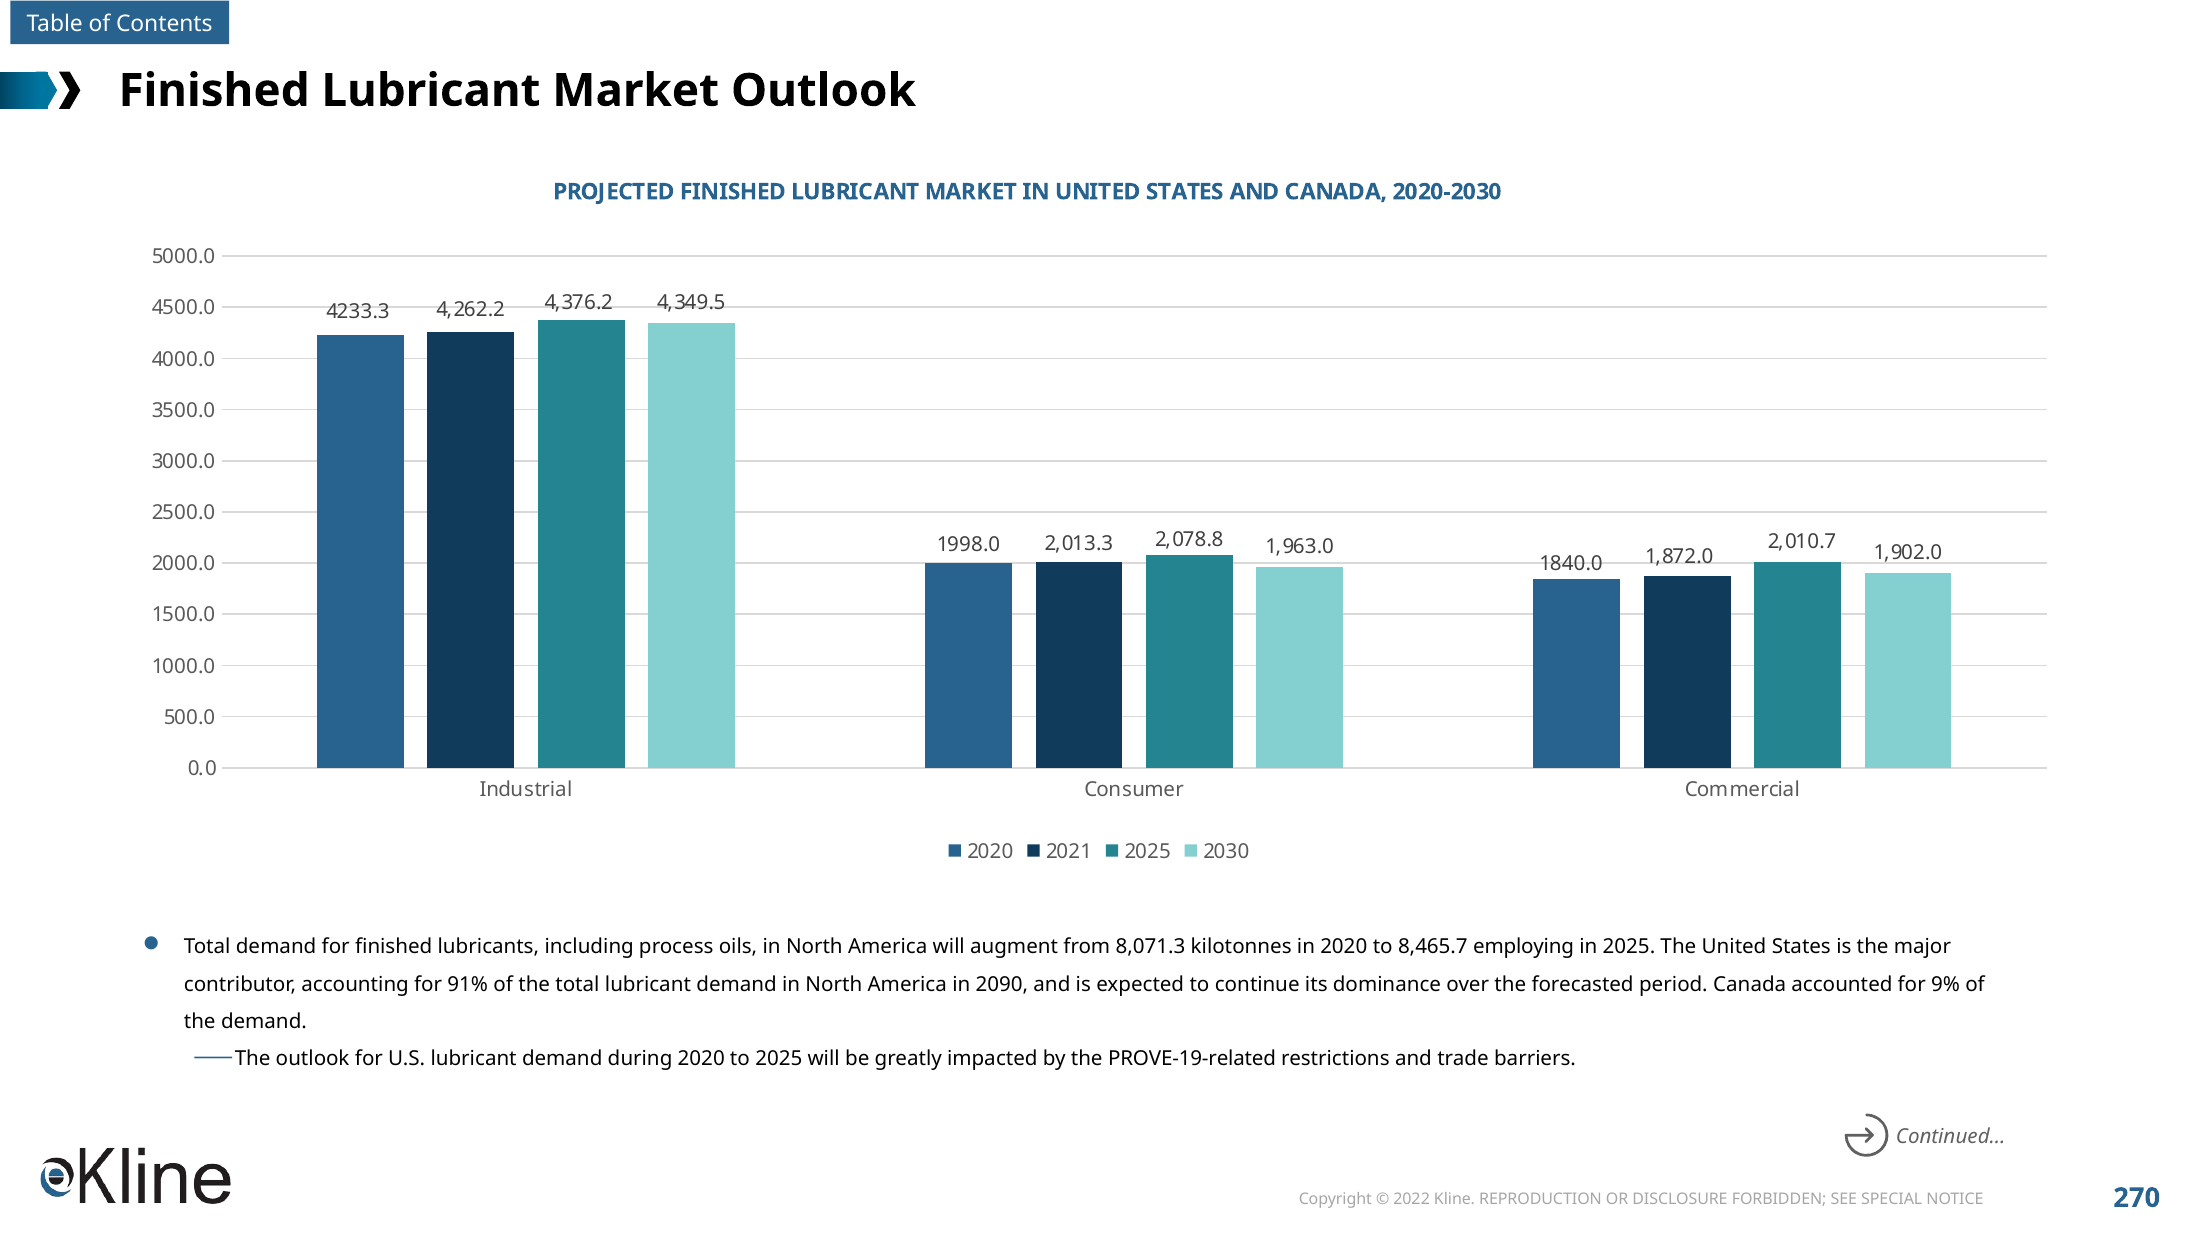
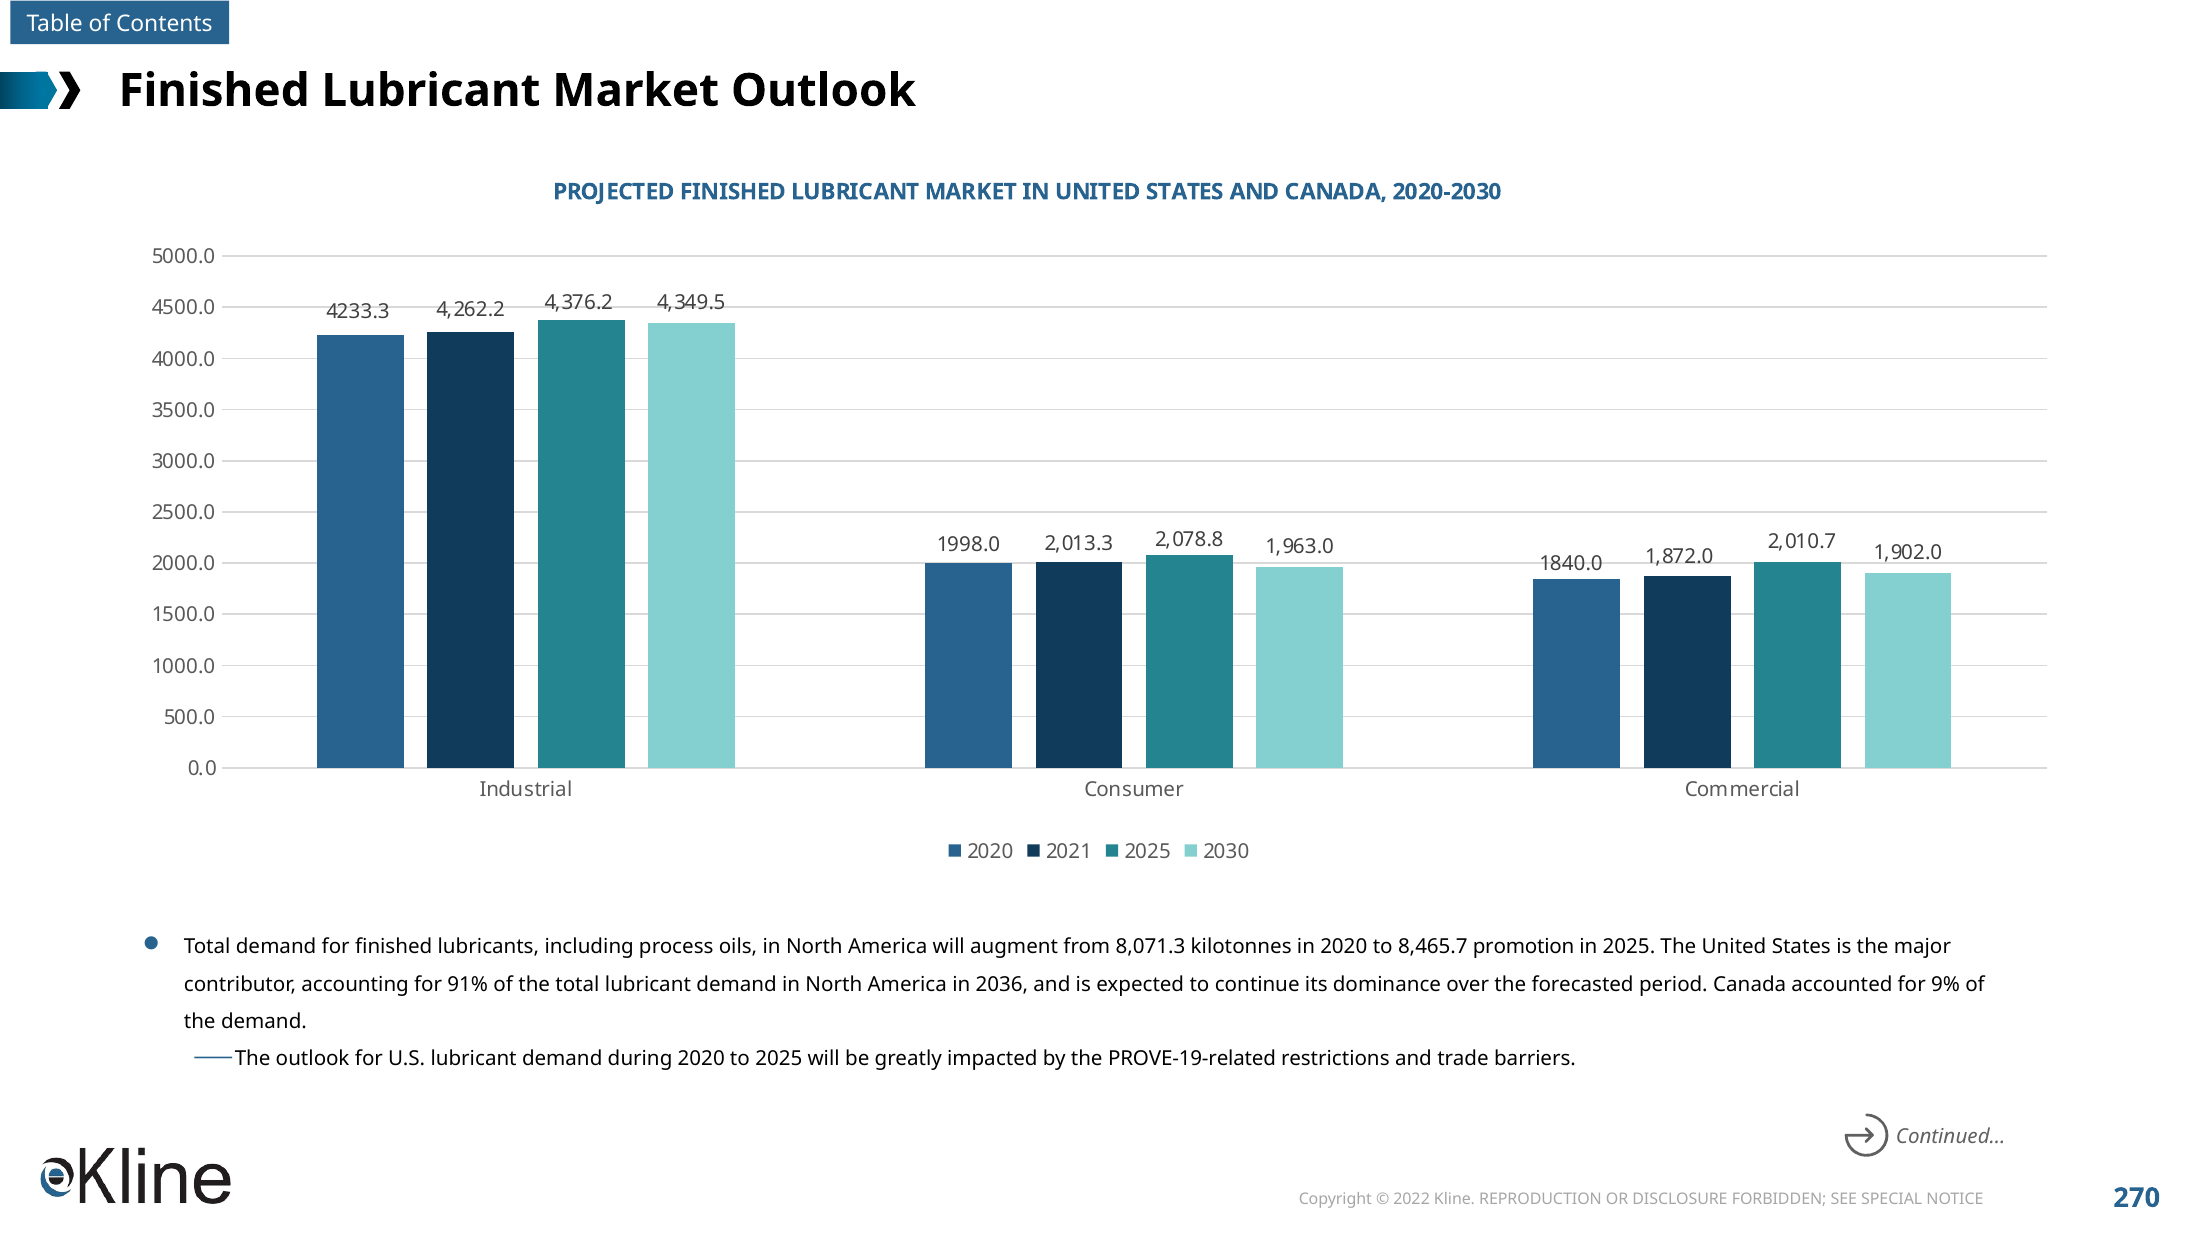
employing: employing -> promotion
2090: 2090 -> 2036
